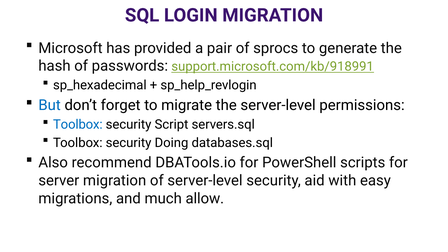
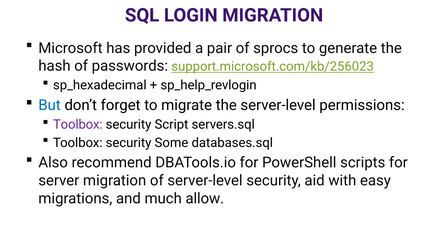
support.microsoft.com/kb/918991: support.microsoft.com/kb/918991 -> support.microsoft.com/kb/256023
Toolbox at (78, 125) colour: blue -> purple
Doing: Doing -> Some
